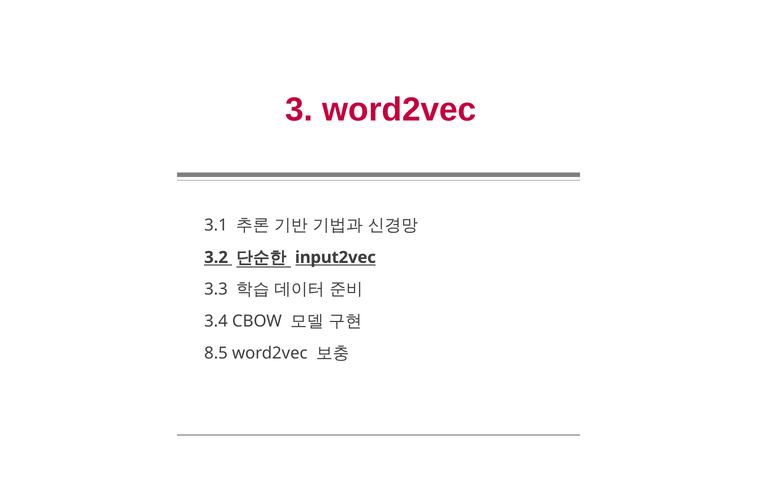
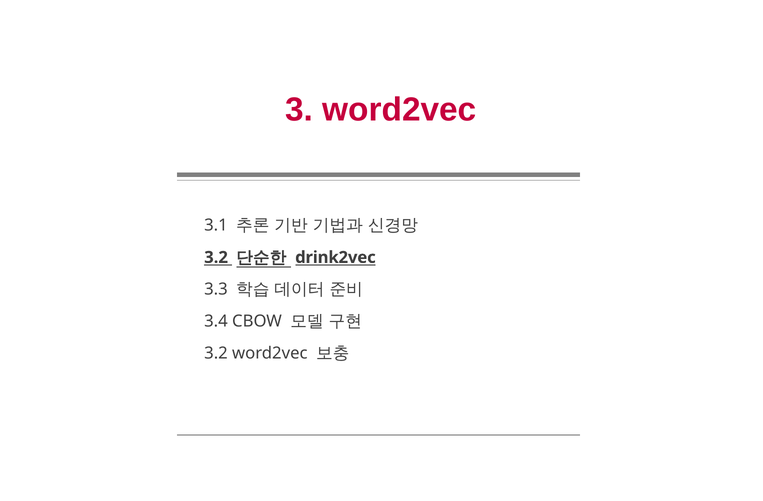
input2vec: input2vec -> drink2vec
8.5 at (216, 353): 8.5 -> 3.2
